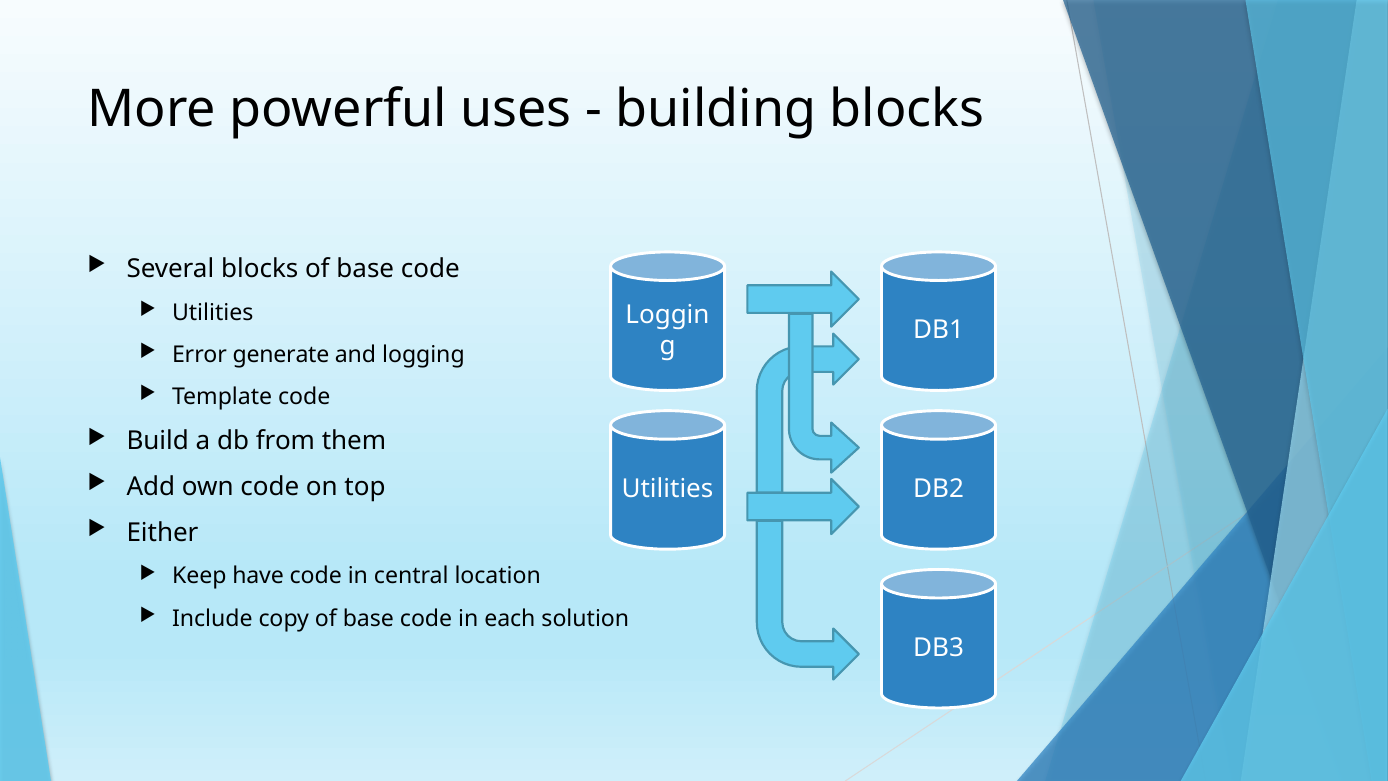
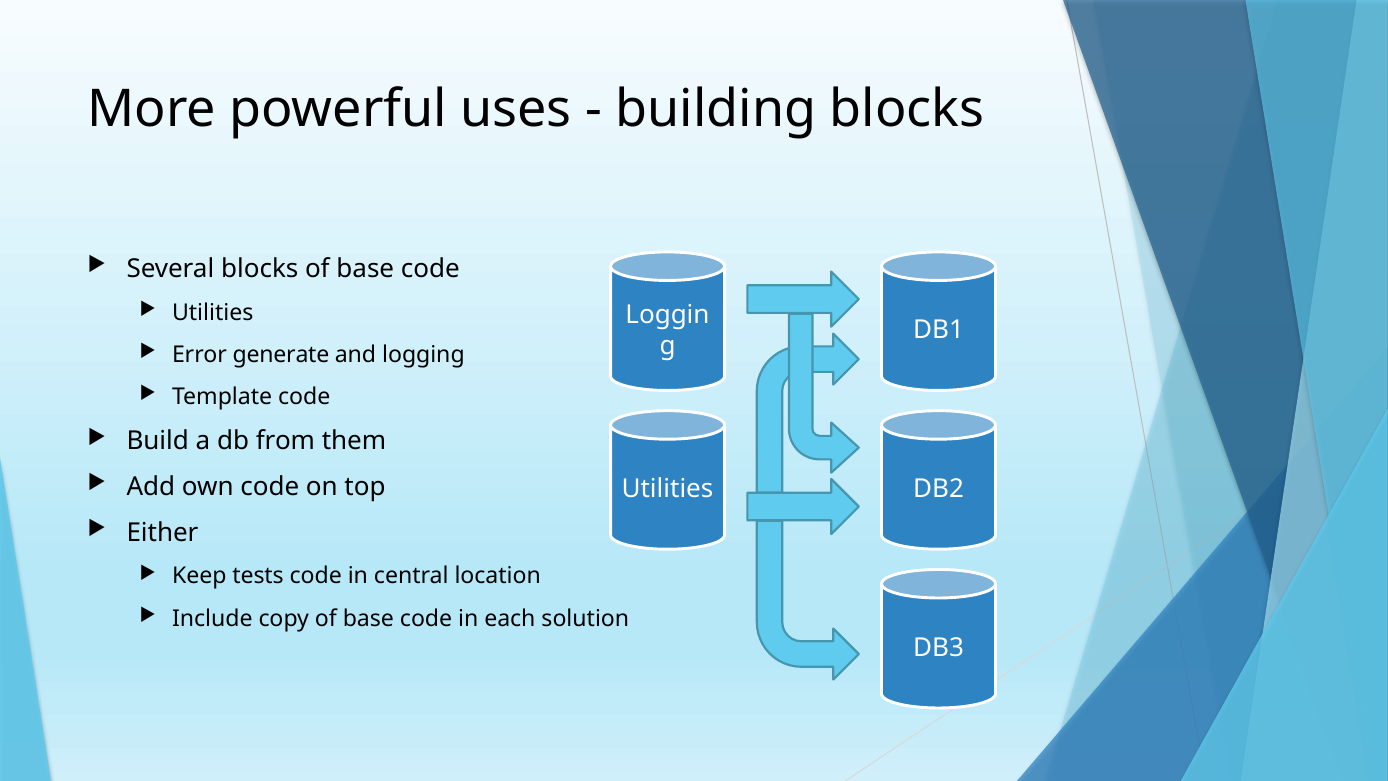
have: have -> tests
